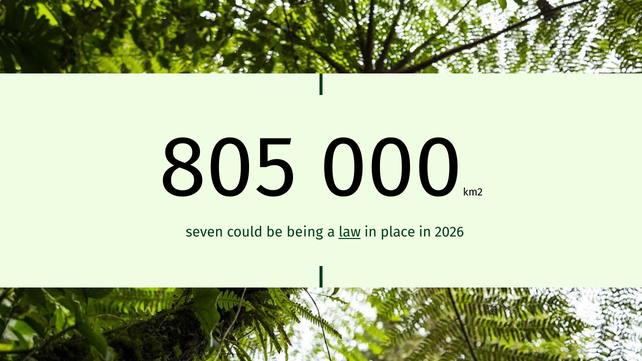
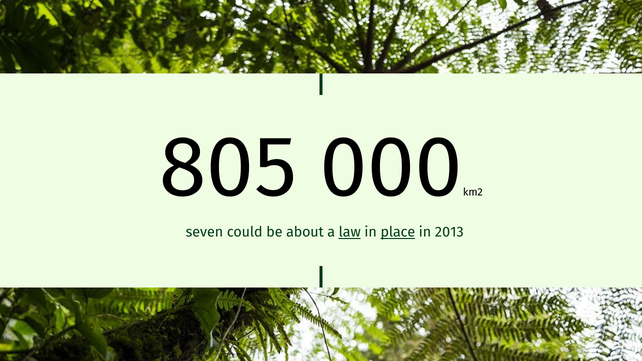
being: being -> about
place underline: none -> present
2026: 2026 -> 2013
